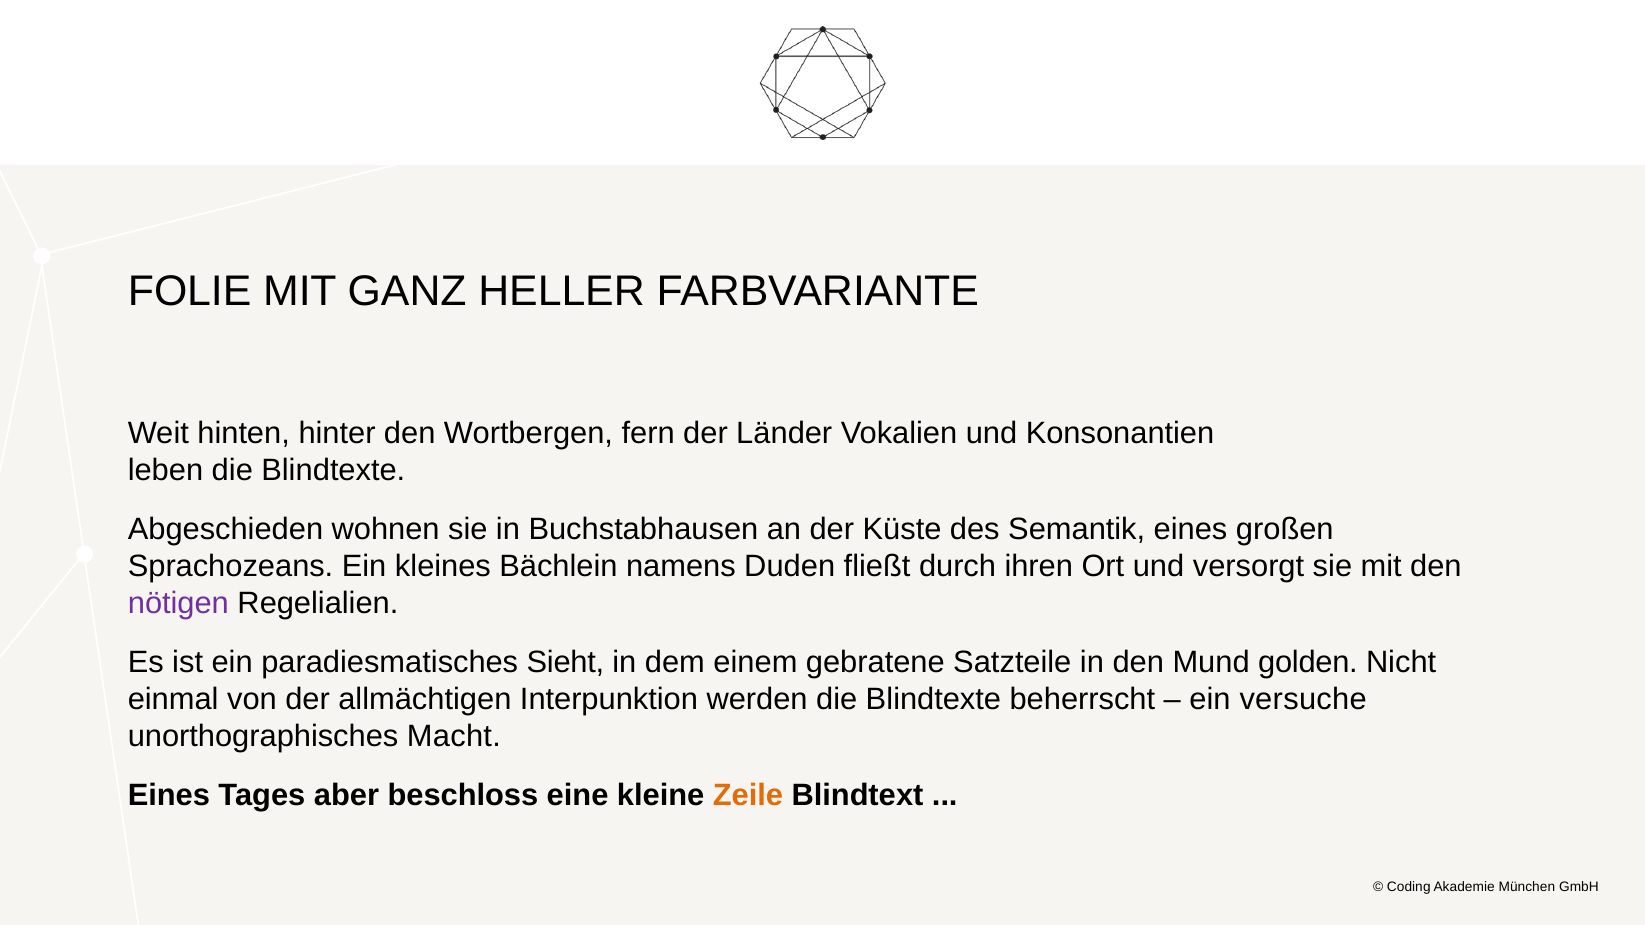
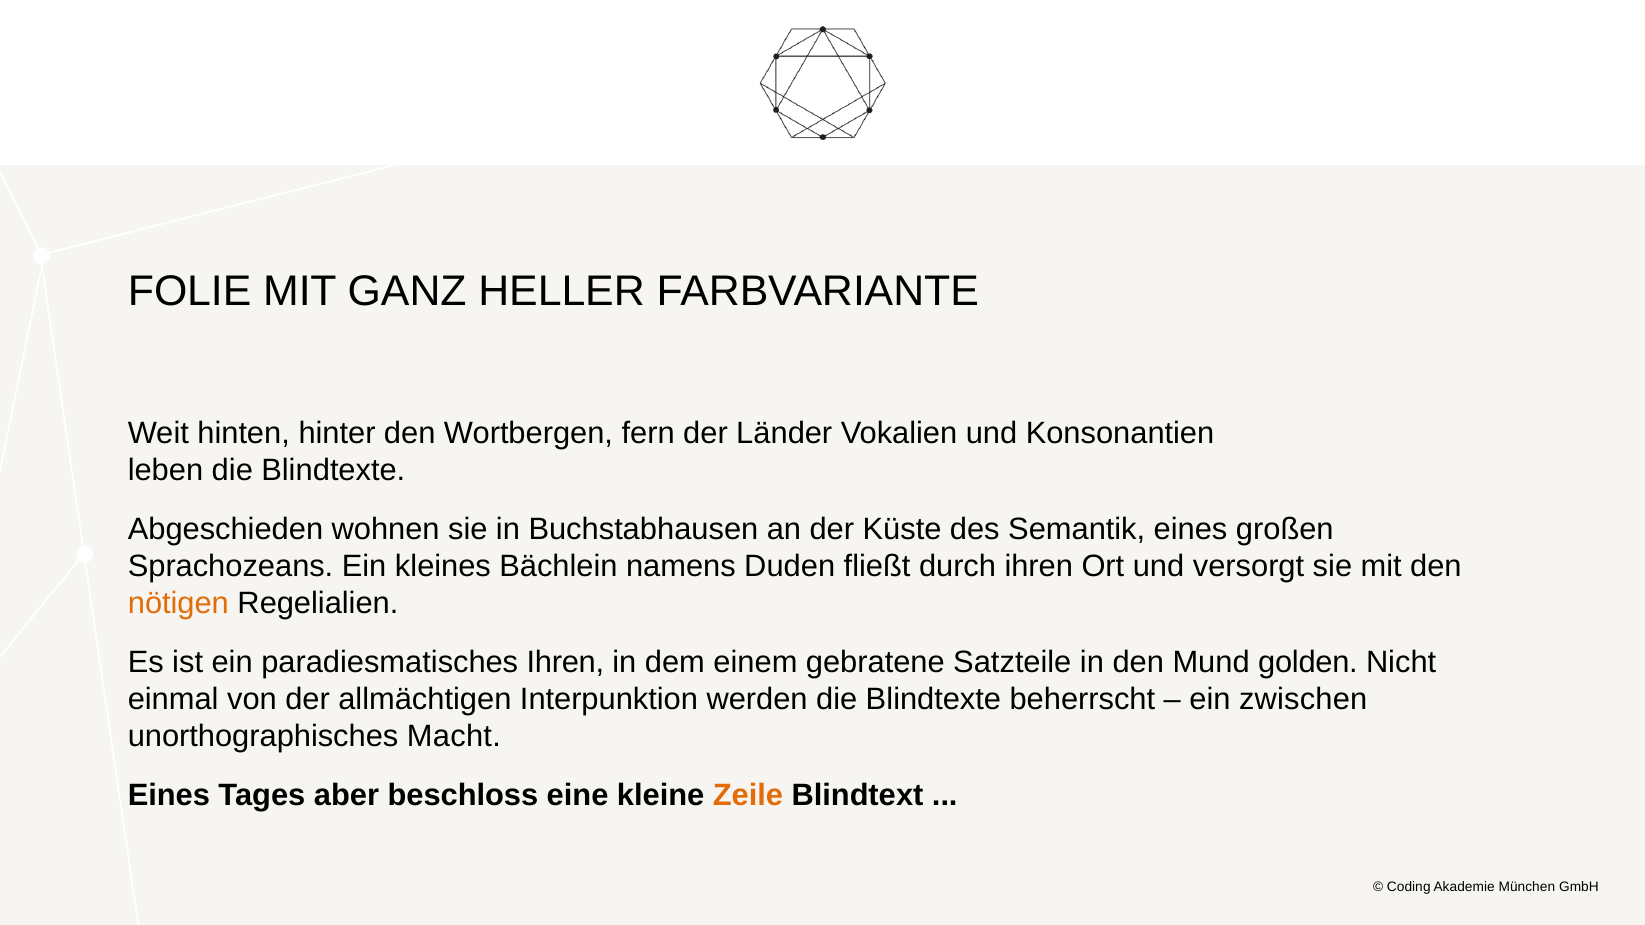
nötigen colour: purple -> orange
paradiesmatisches Sieht: Sieht -> Ihren
versuche: versuche -> zwischen
